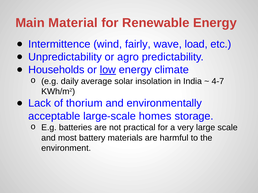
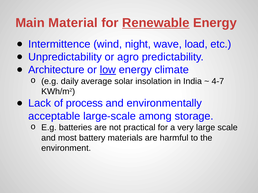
Renewable underline: none -> present
fairly: fairly -> night
Households: Households -> Architecture
thorium: thorium -> process
homes: homes -> among
